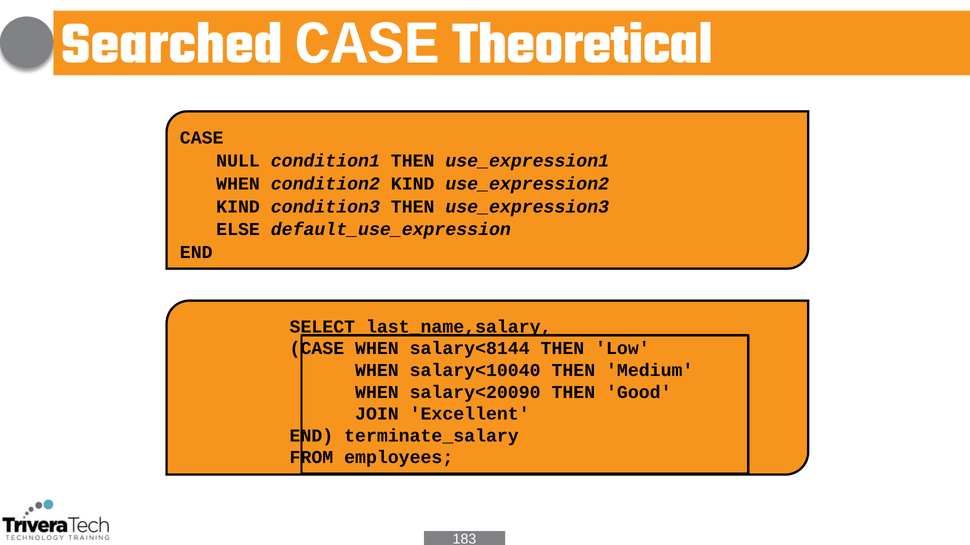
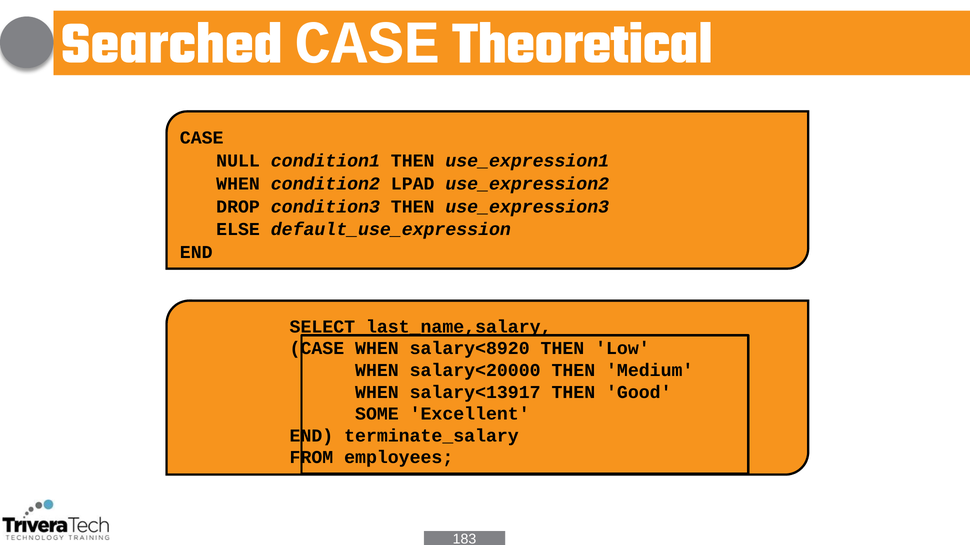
condition2 KIND: KIND -> LPAD
KIND at (238, 207): KIND -> DROP
salary<8144: salary<8144 -> salary<8920
salary<10040: salary<10040 -> salary<20000
salary<20090: salary<20090 -> salary<13917
JOIN: JOIN -> SOME
